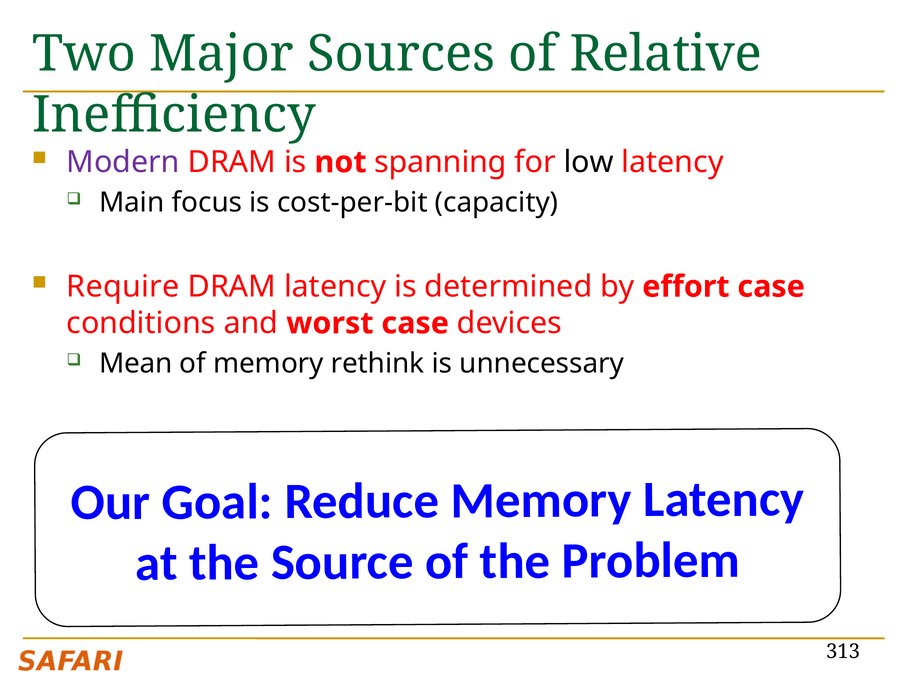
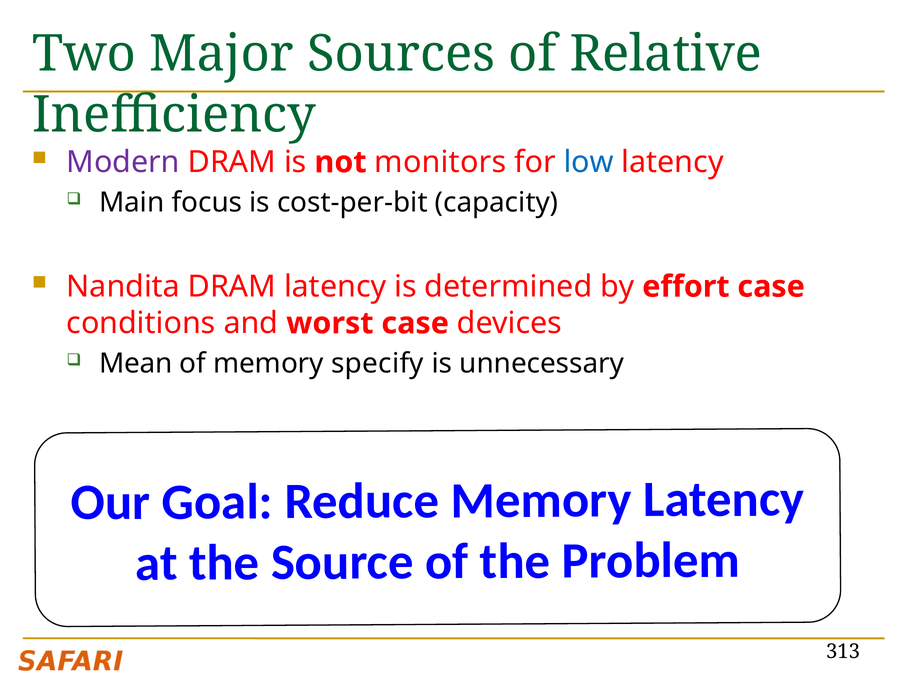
spanning: spanning -> monitors
low colour: black -> blue
Require: Require -> Nandita
rethink: rethink -> specify
